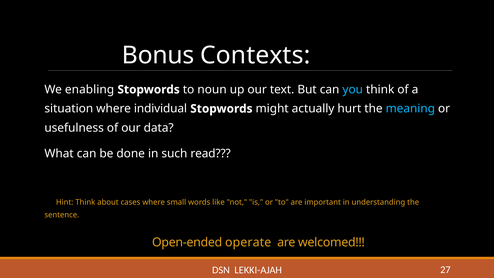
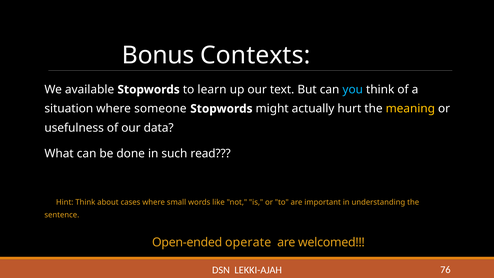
enabling: enabling -> available
noun: noun -> learn
individual: individual -> someone
meaning colour: light blue -> yellow
27: 27 -> 76
